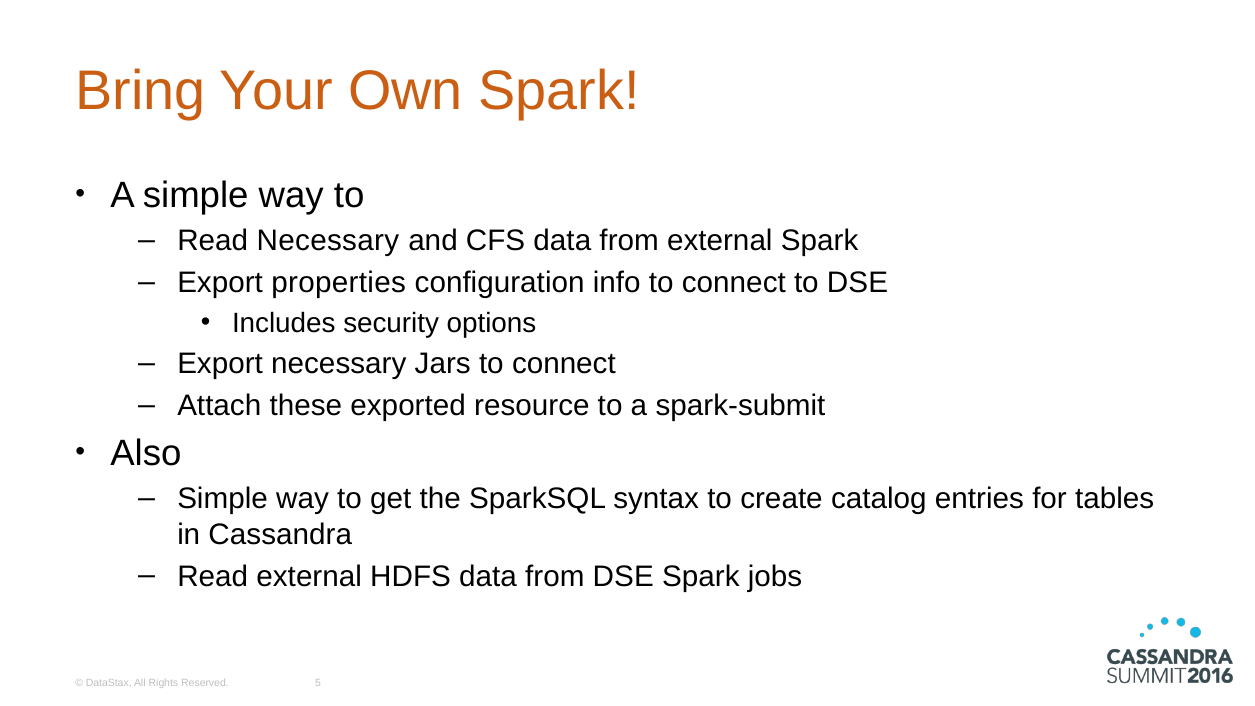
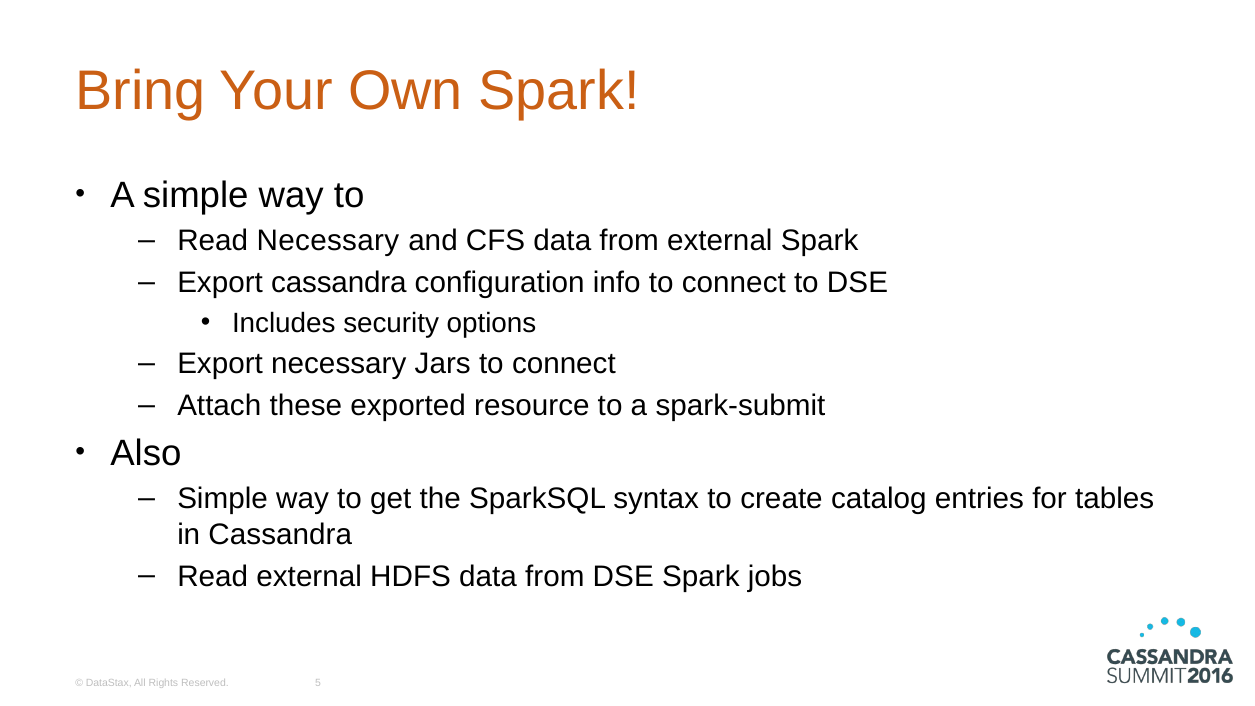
Export properties: properties -> cassandra
